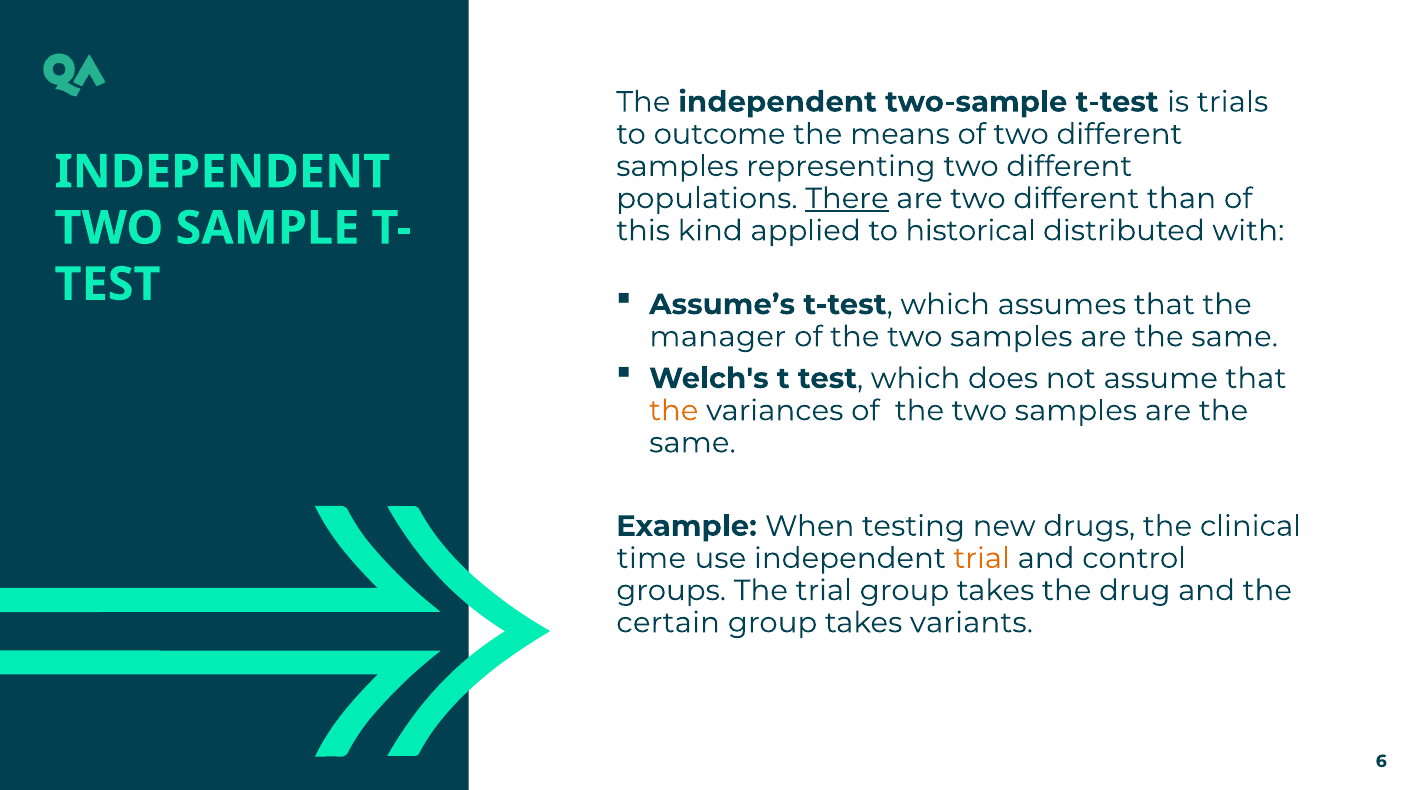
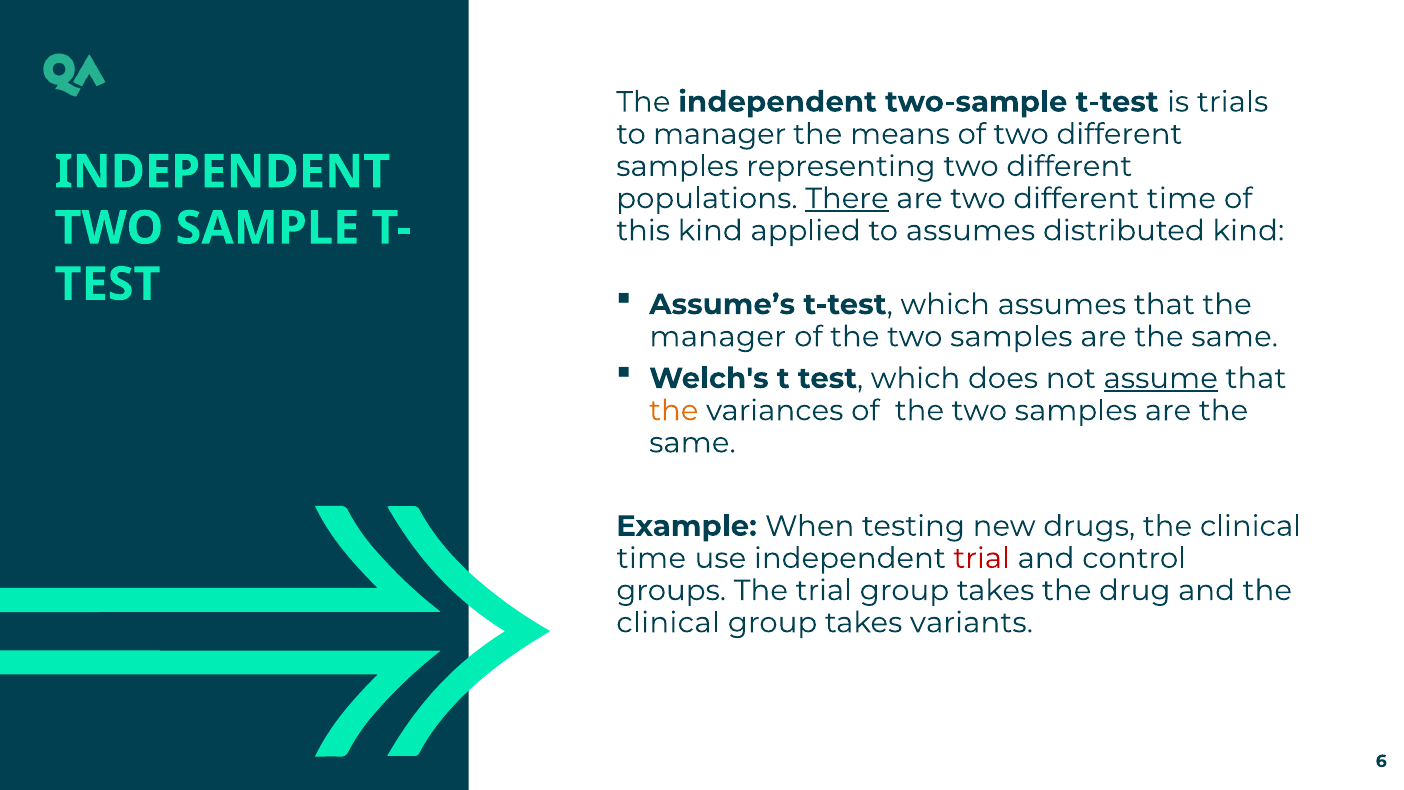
to outcome: outcome -> manager
different than: than -> time
to historical: historical -> assumes
distributed with: with -> kind
assume underline: none -> present
trial at (982, 558) colour: orange -> red
certain at (668, 622): certain -> clinical
